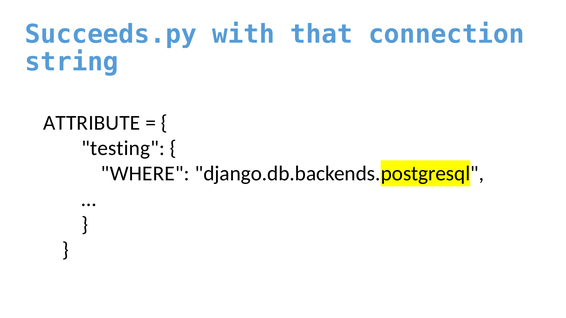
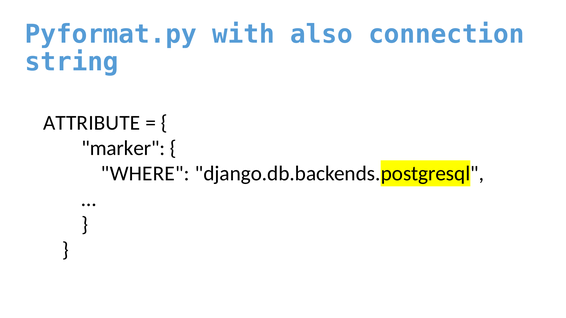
Succeeds.py: Succeeds.py -> Pyformat.py
that: that -> also
testing: testing -> marker
